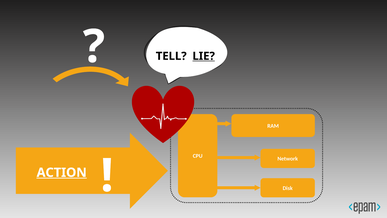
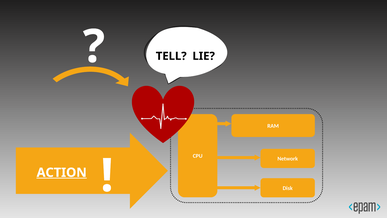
LIE underline: present -> none
